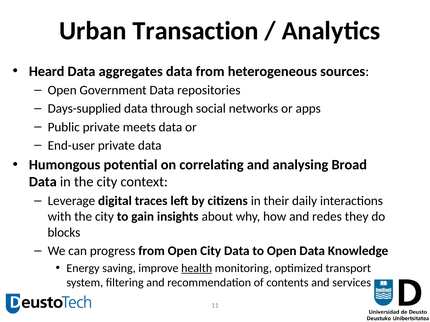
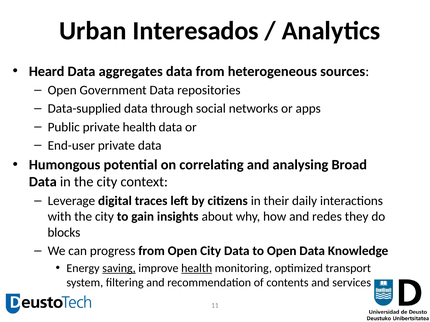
Transaction: Transaction -> Interesados
Days-supplied: Days-supplied -> Data-supplied
private meets: meets -> health
saving underline: none -> present
